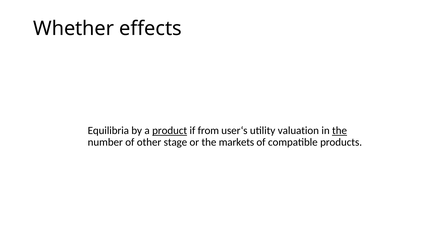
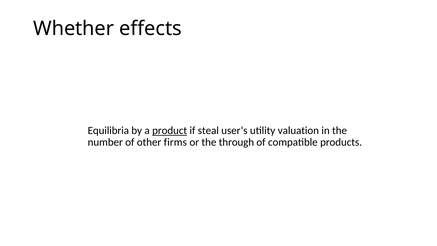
from: from -> steal
the at (340, 130) underline: present -> none
stage: stage -> firms
markets: markets -> through
